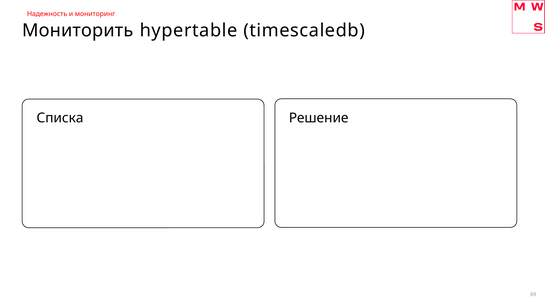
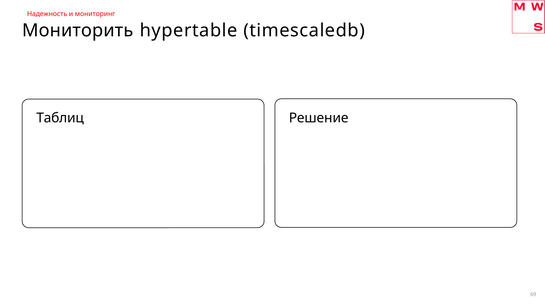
Списка: Списка -> Таблиц
